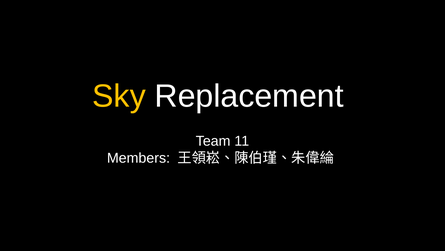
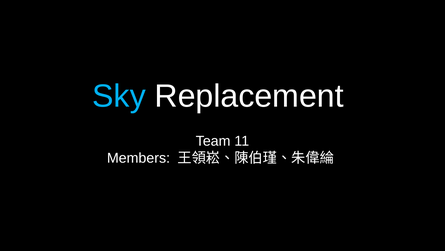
Sky colour: yellow -> light blue
